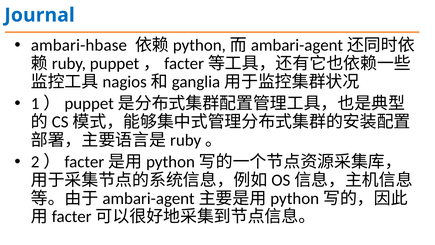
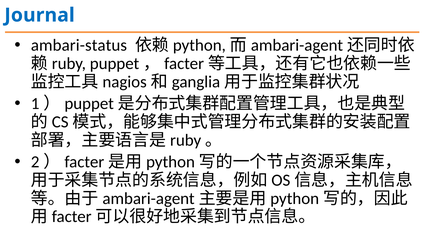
ambari-hbase: ambari-hbase -> ambari-status
